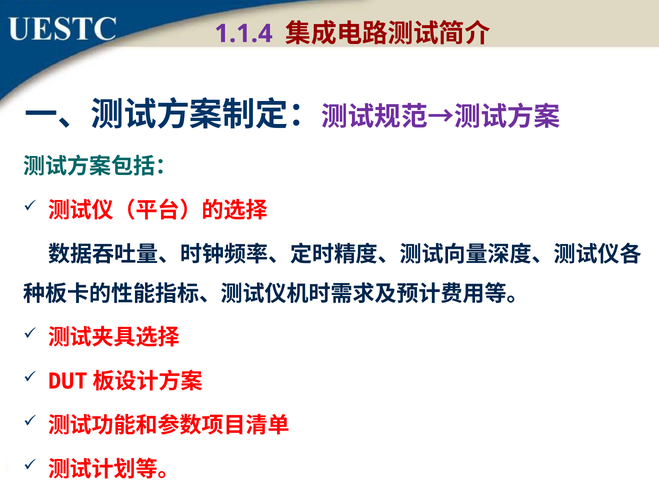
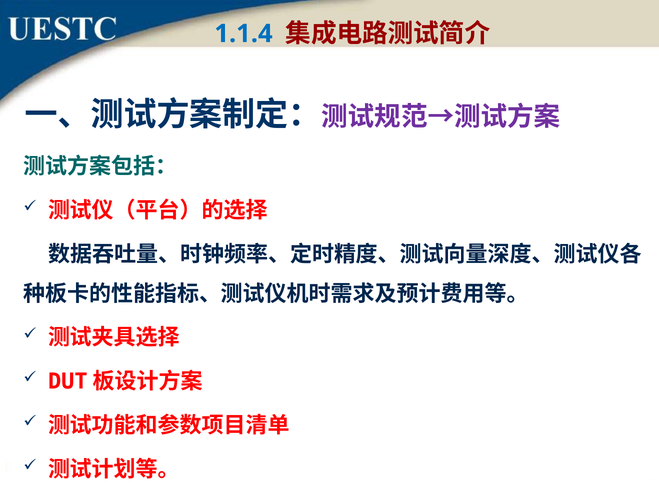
1.1.4 colour: purple -> blue
